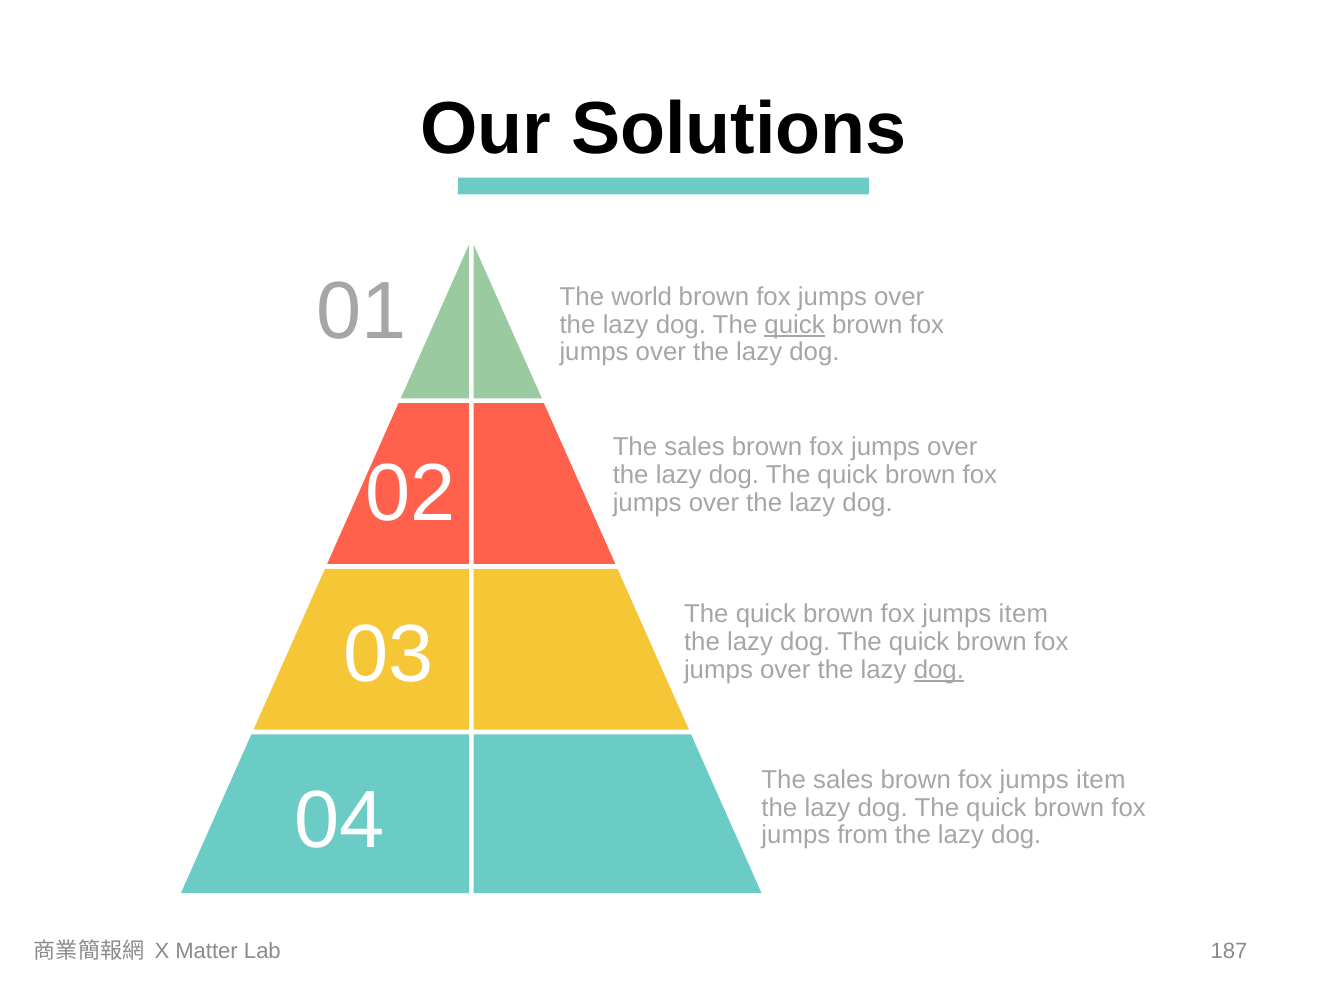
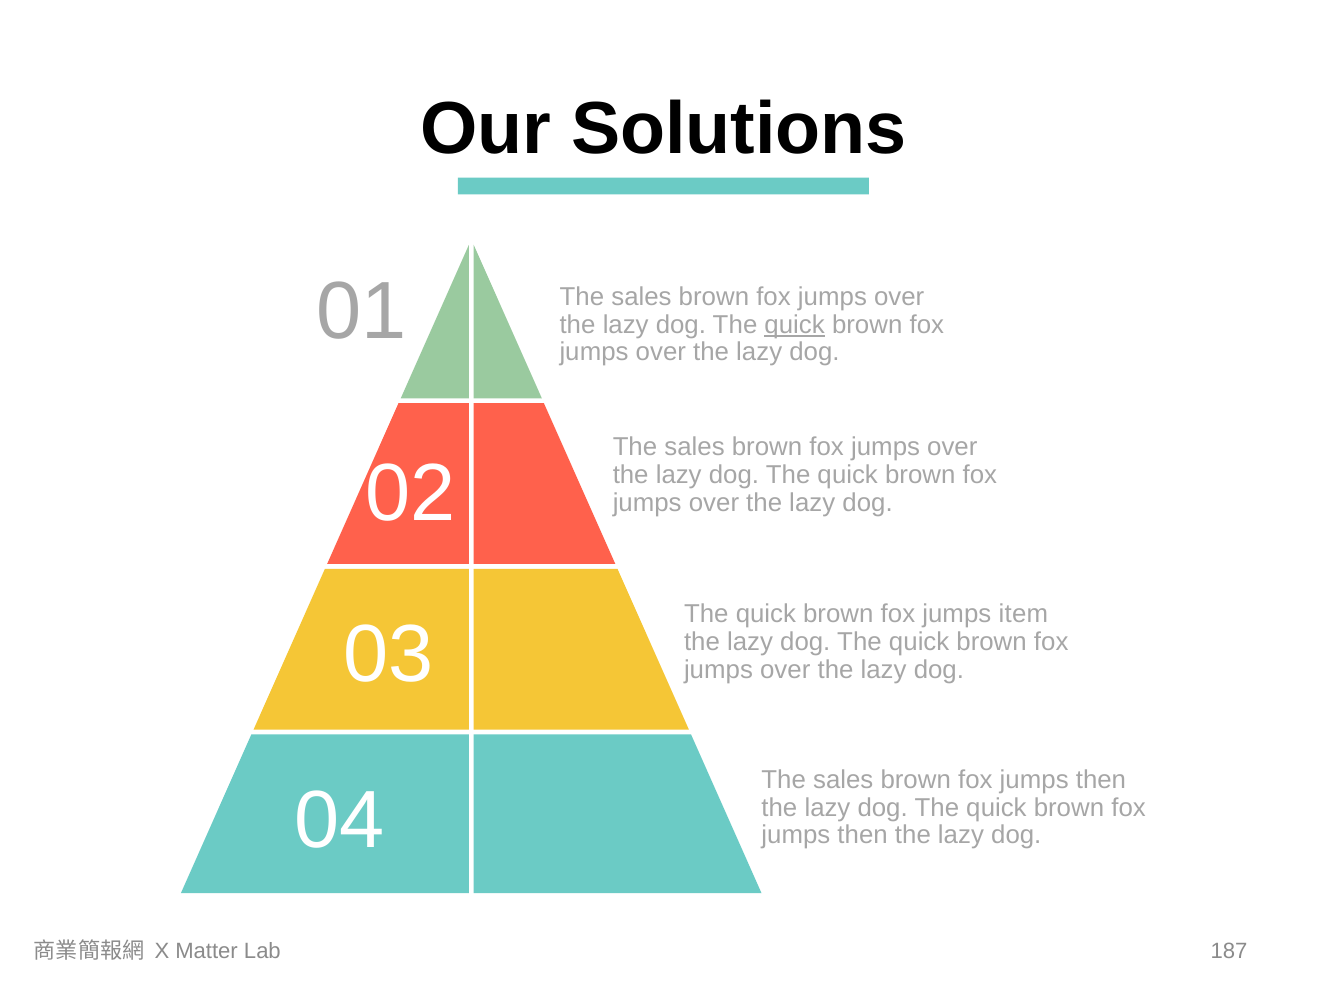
world at (642, 297): world -> sales
dog at (939, 669) underline: present -> none
item at (1101, 779): item -> then
from at (863, 835): from -> then
